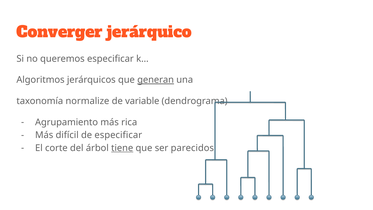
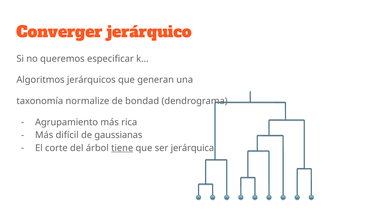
generan underline: present -> none
variable: variable -> bondad
de especificar: especificar -> gaussianas
parecidos: parecidos -> jerárquica
